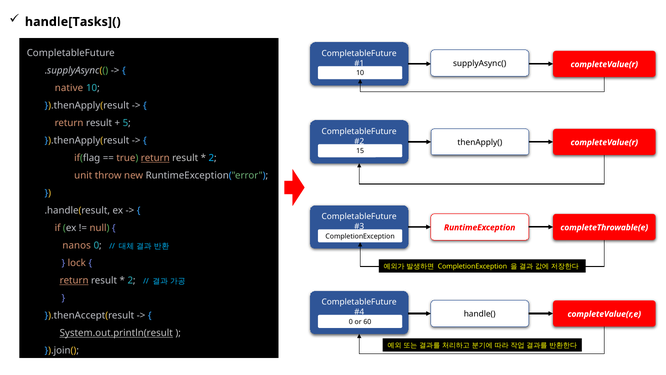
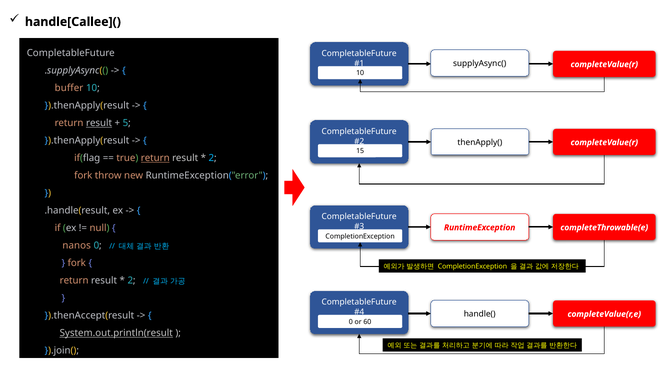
handle[Tasks](: handle[Tasks]( -> handle[Callee](
native: native -> buffer
result at (99, 123) underline: none -> present
unit at (83, 175): unit -> fork
lock at (77, 263): lock -> fork
return at (74, 280) underline: present -> none
